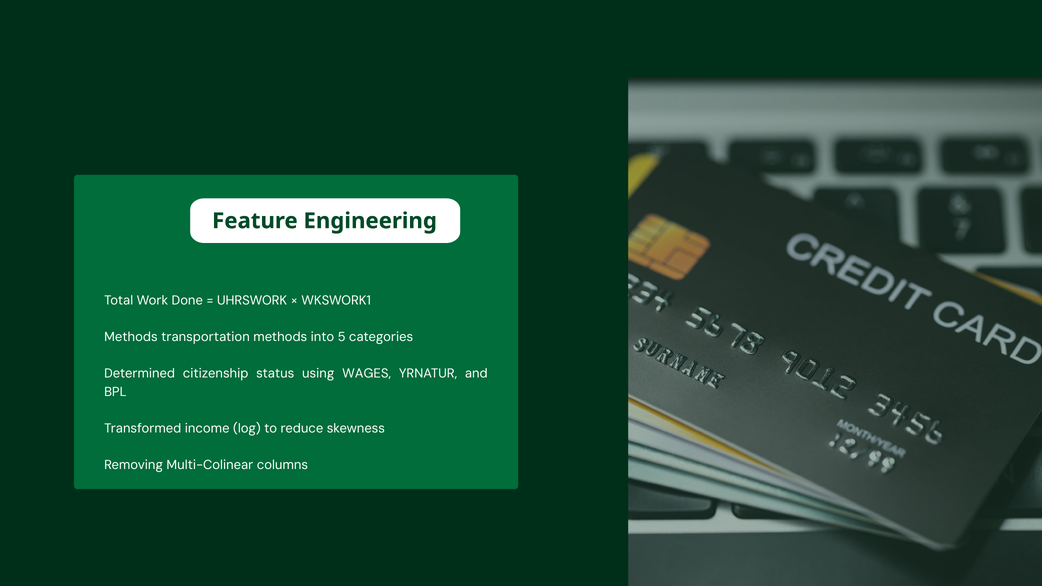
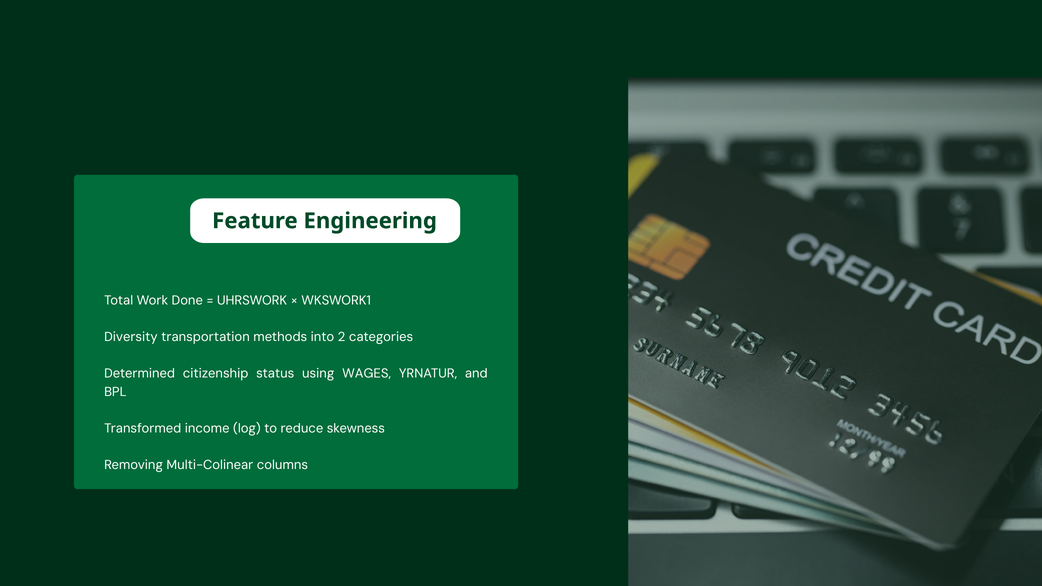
Methods at (131, 337): Methods -> Diversity
5: 5 -> 2
